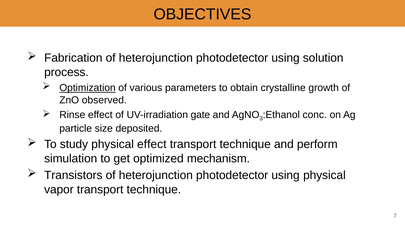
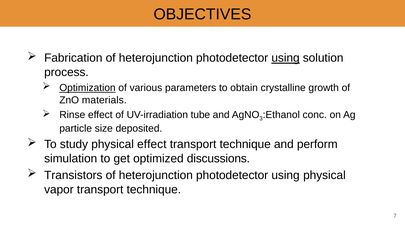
using at (286, 58) underline: none -> present
observed: observed -> materials
gate: gate -> tube
mechanism: mechanism -> discussions
